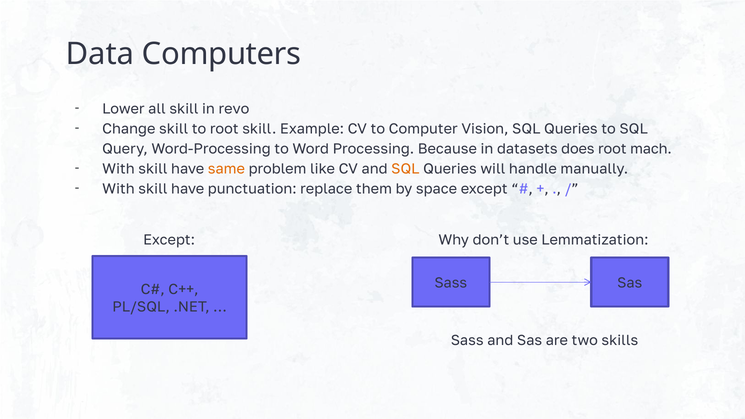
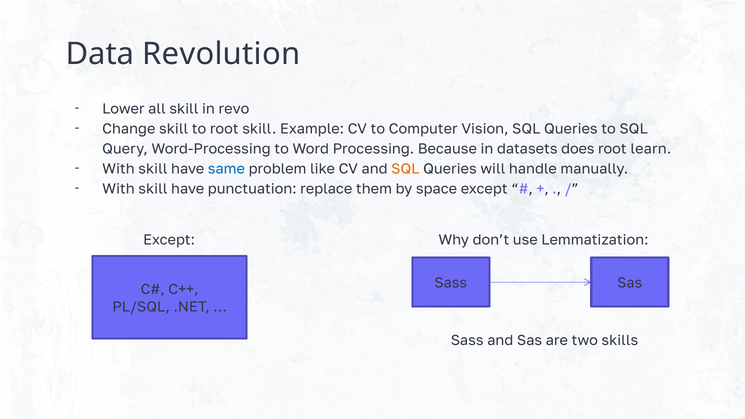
Computers: Computers -> Revolution
mach: mach -> learn
same colour: orange -> blue
